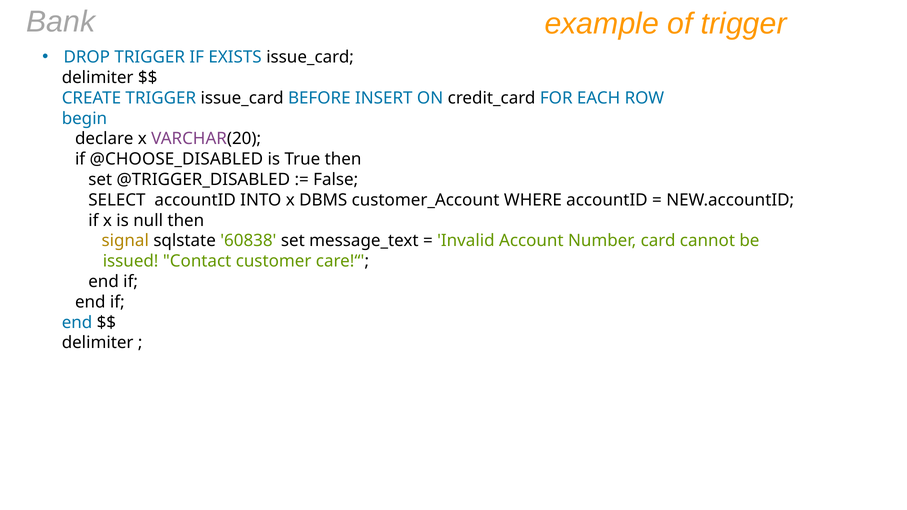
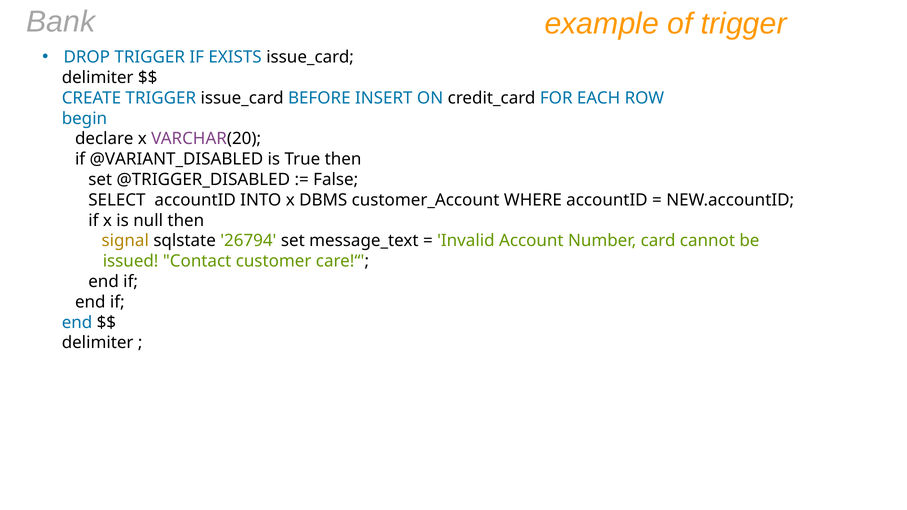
@CHOOSE_DISABLED: @CHOOSE_DISABLED -> @VARIANT_DISABLED
60838: 60838 -> 26794
